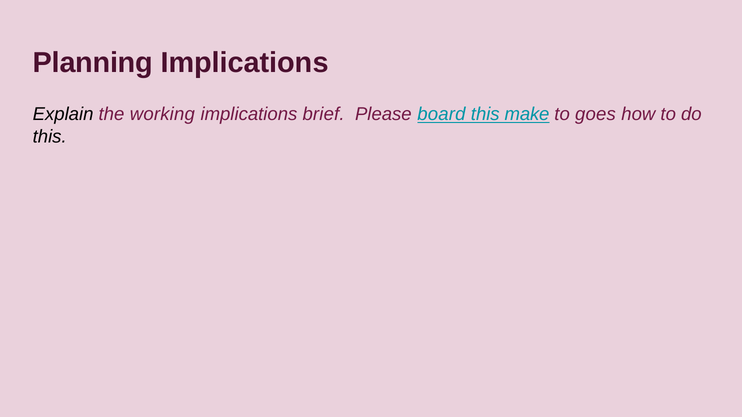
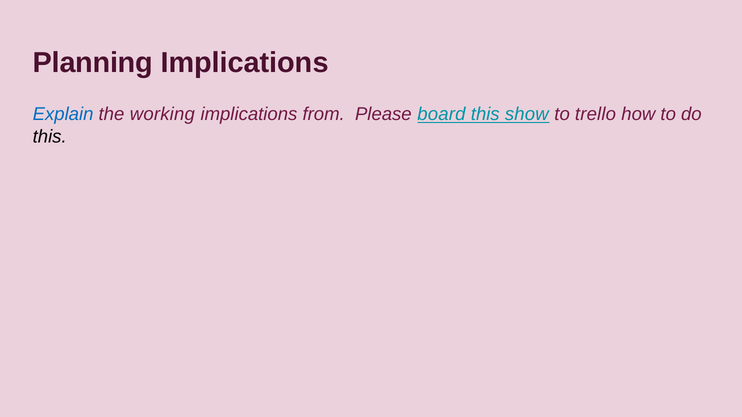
Explain colour: black -> blue
brief: brief -> from
make: make -> show
goes: goes -> trello
